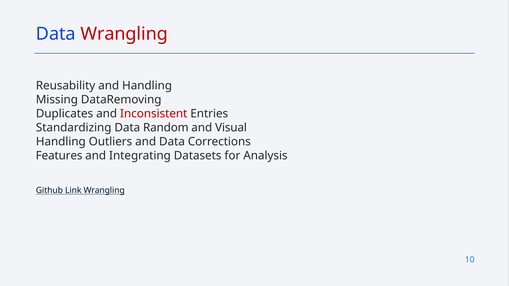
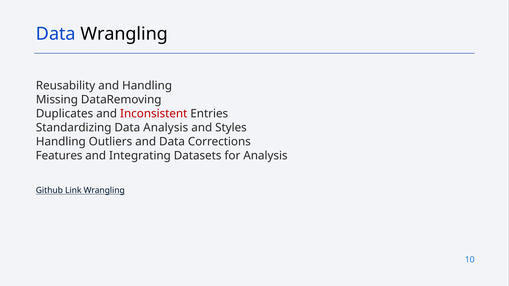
Wrangling at (124, 34) colour: red -> black
Data Random: Random -> Analysis
Visual: Visual -> Styles
